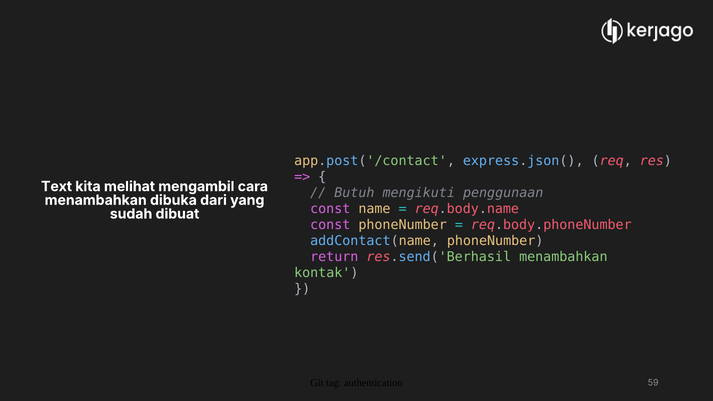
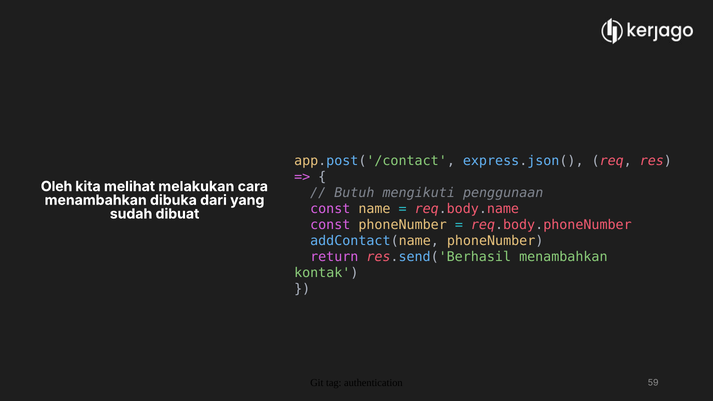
Text: Text -> Oleh
mengambil: mengambil -> melakukan
